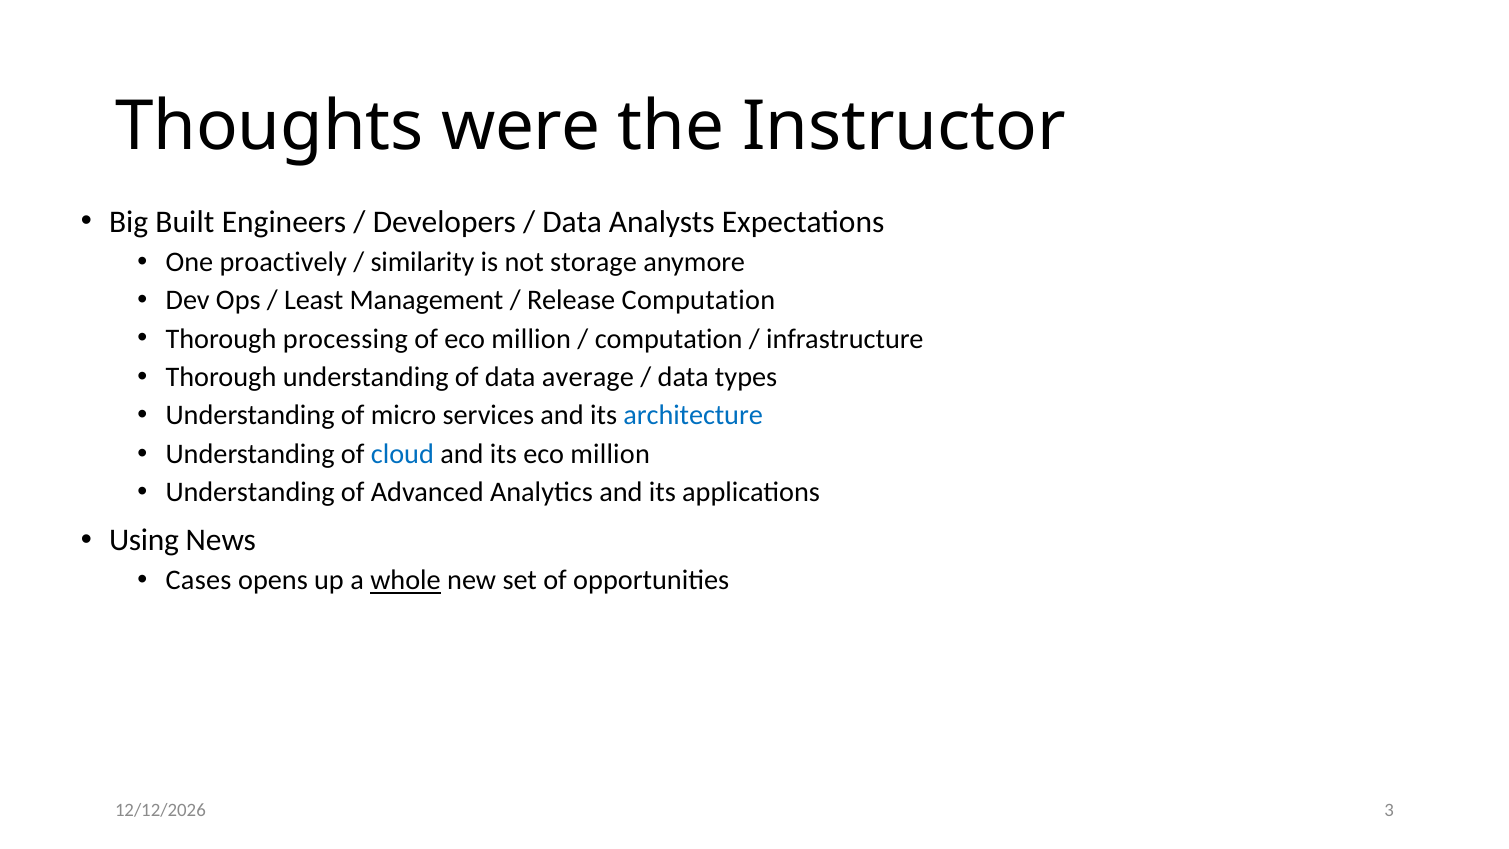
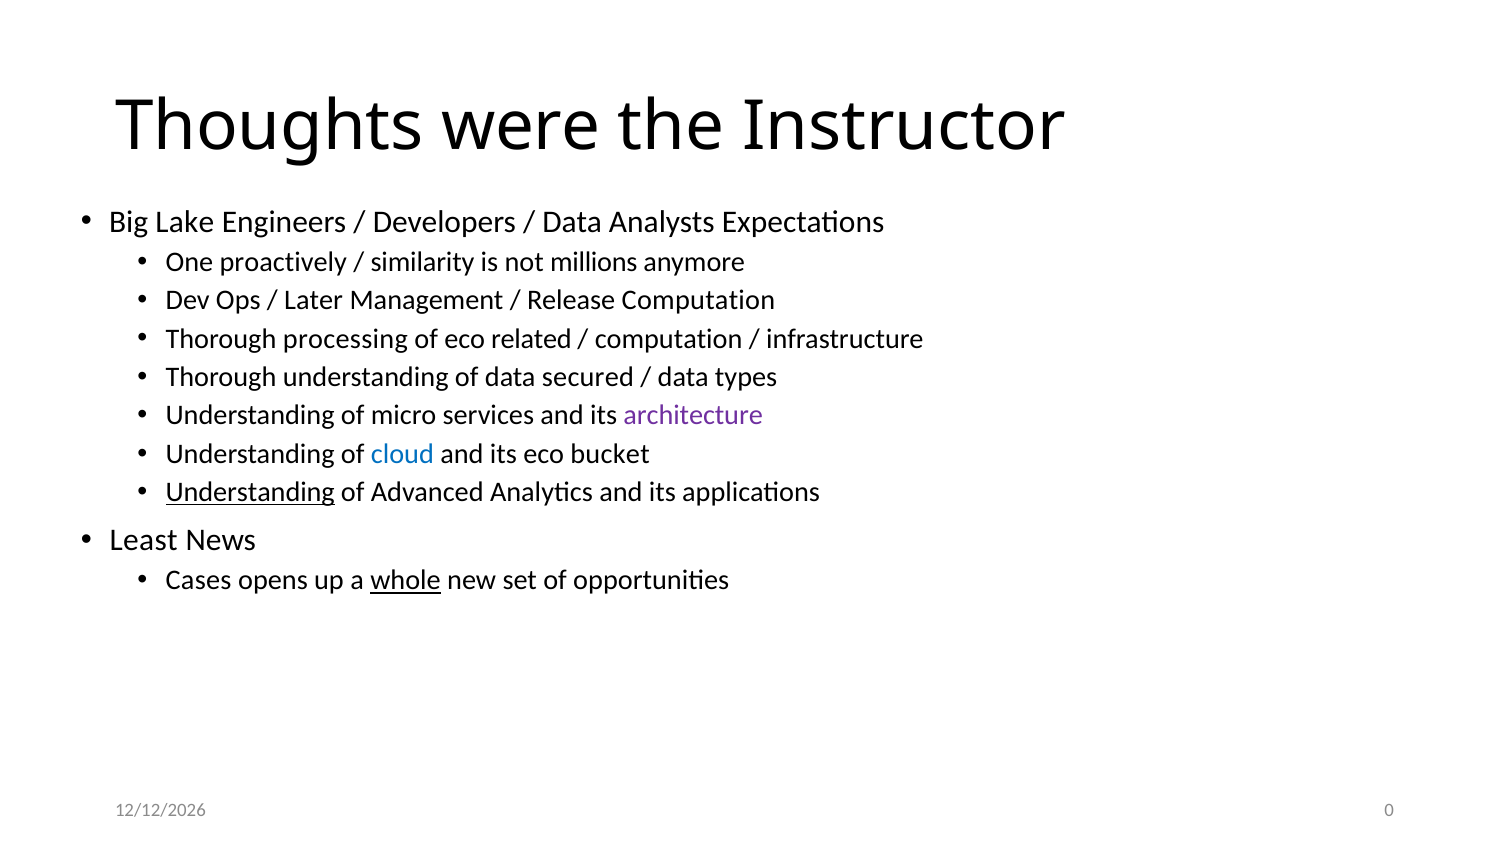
Built: Built -> Lake
storage: storage -> millions
Least: Least -> Later
of eco million: million -> related
average: average -> secured
architecture colour: blue -> purple
its eco million: million -> bucket
Understanding at (250, 492) underline: none -> present
Using: Using -> Least
3: 3 -> 0
